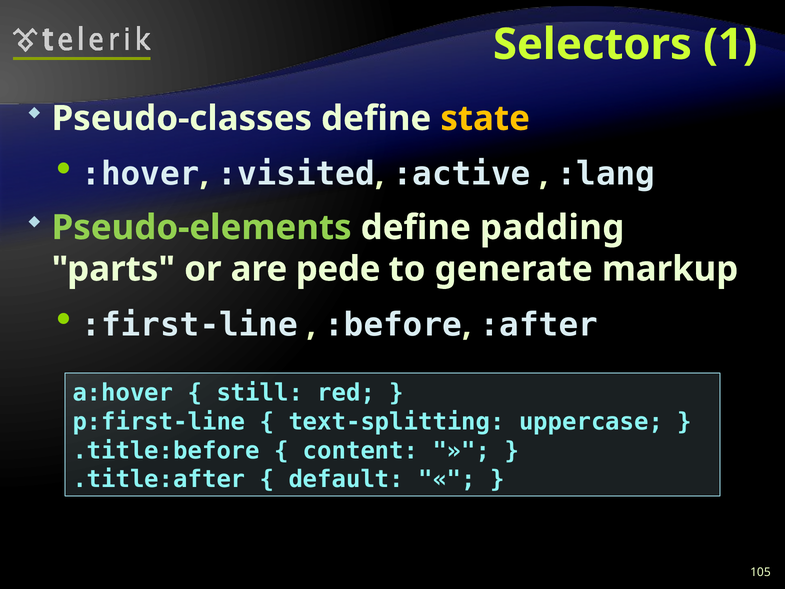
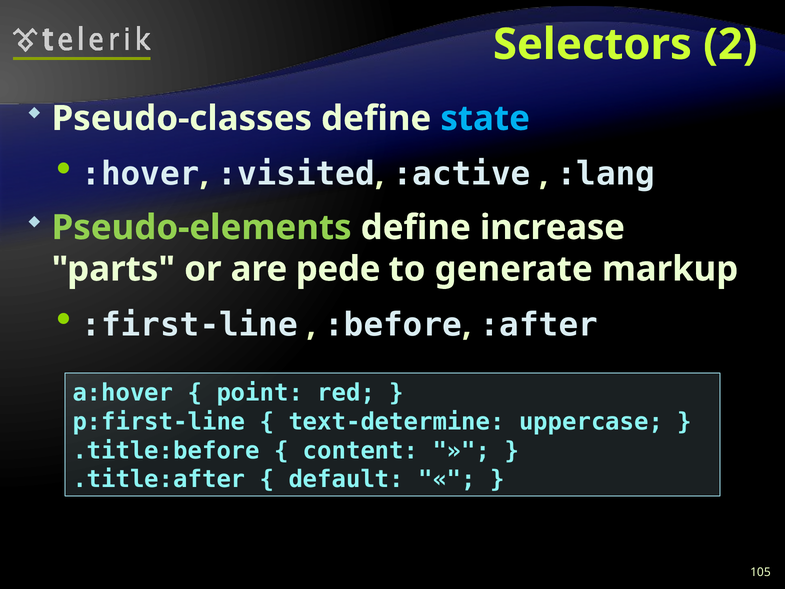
1: 1 -> 2
state colour: yellow -> light blue
padding: padding -> increase
still: still -> point
text-splitting: text-splitting -> text-determine
